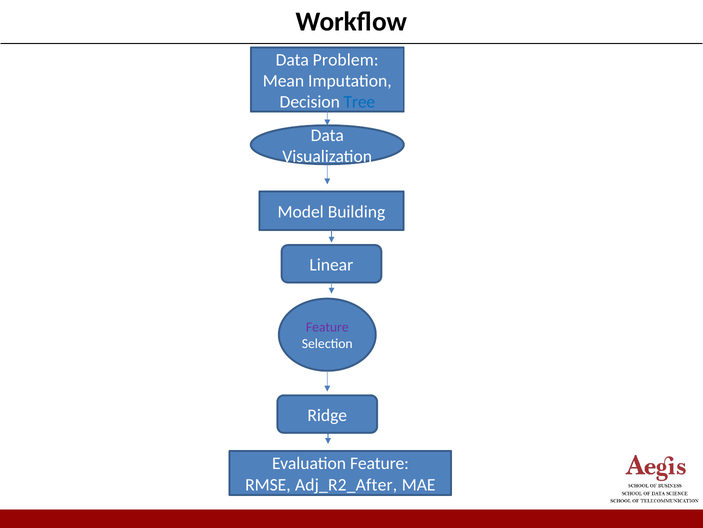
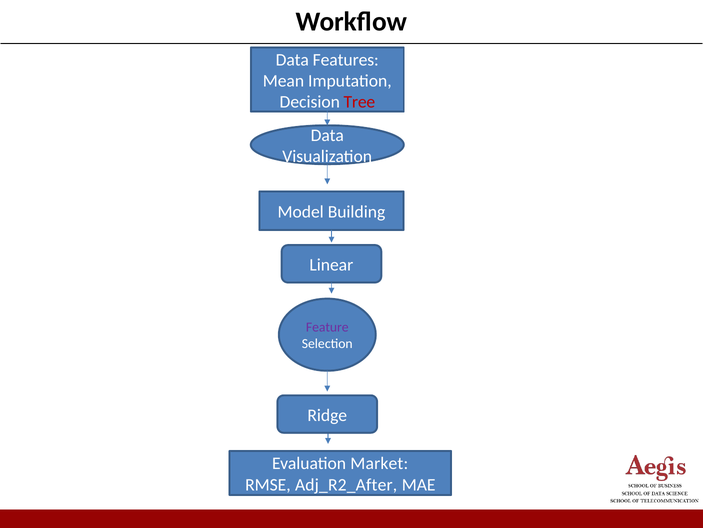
Problem: Problem -> Features
Tree colour: blue -> red
Evaluation Feature: Feature -> Market
